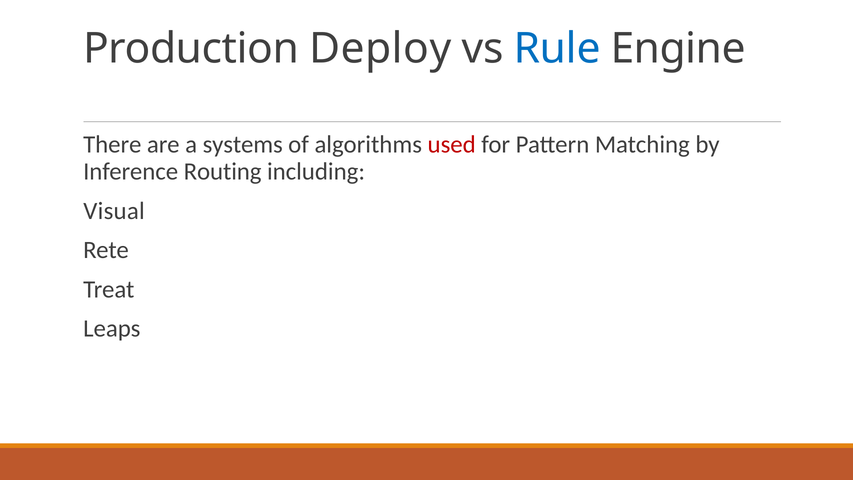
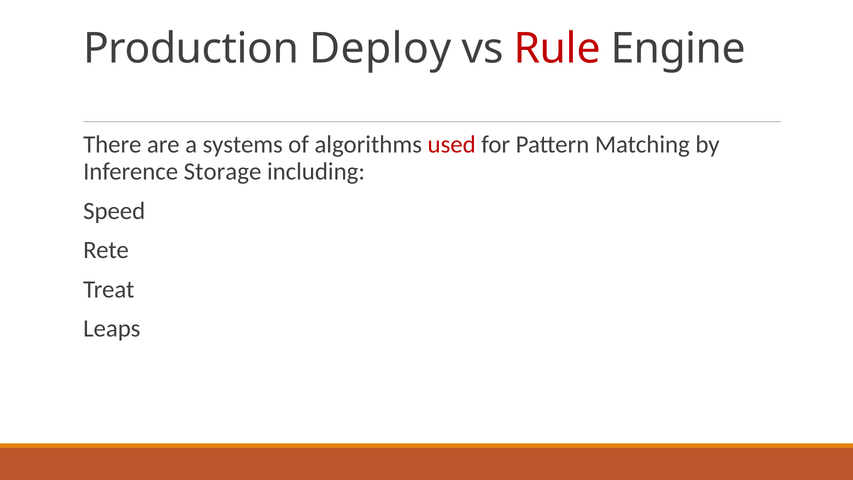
Rule colour: blue -> red
Routing: Routing -> Storage
Visual: Visual -> Speed
